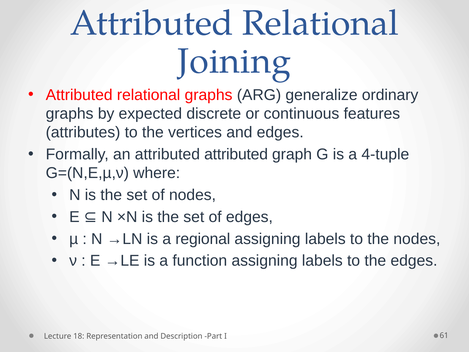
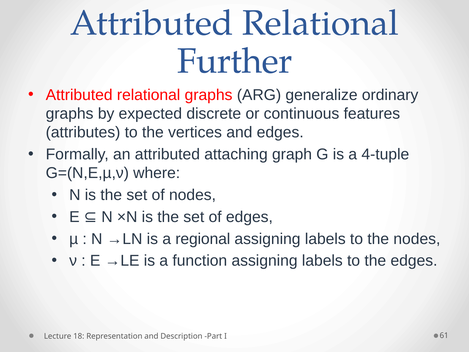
Joining: Joining -> Further
attributed attributed: attributed -> attaching
